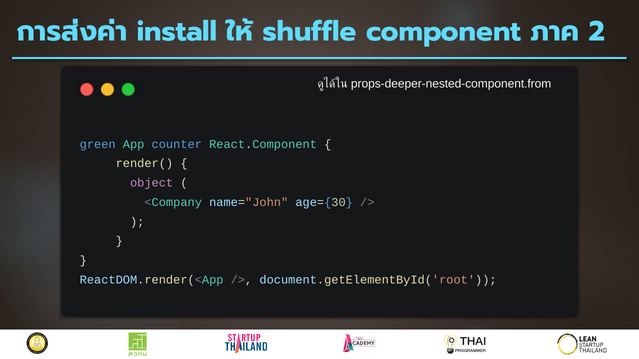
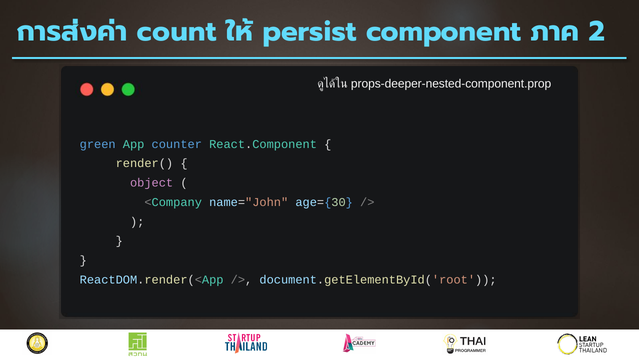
install: install -> count
shuffle: shuffle -> persist
props-deeper-nested-component.from: props-deeper-nested-component.from -> props-deeper-nested-component.prop
